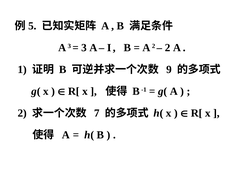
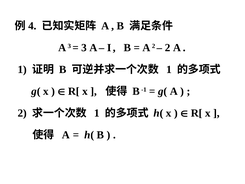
5: 5 -> 4
9 at (169, 69): 9 -> 1
7 at (97, 113): 7 -> 1
